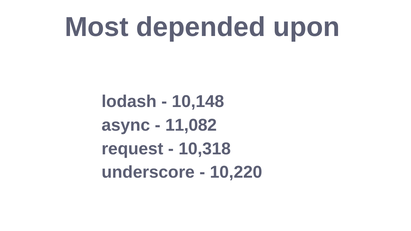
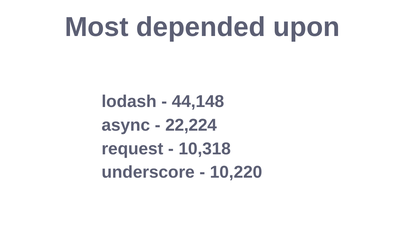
10,148: 10,148 -> 44,148
11,082: 11,082 -> 22,224
